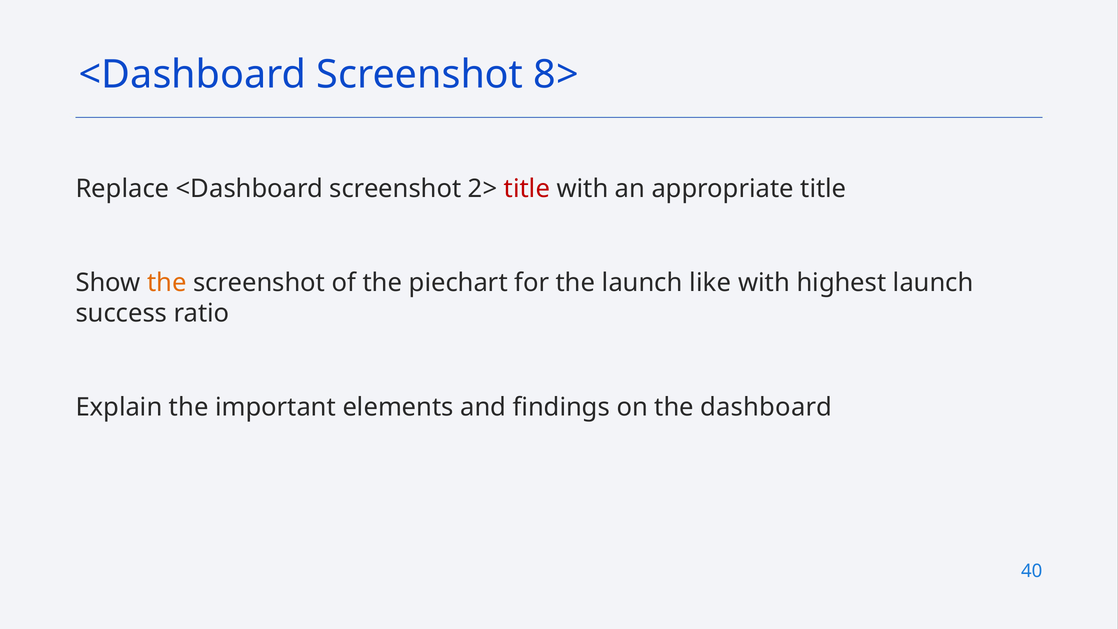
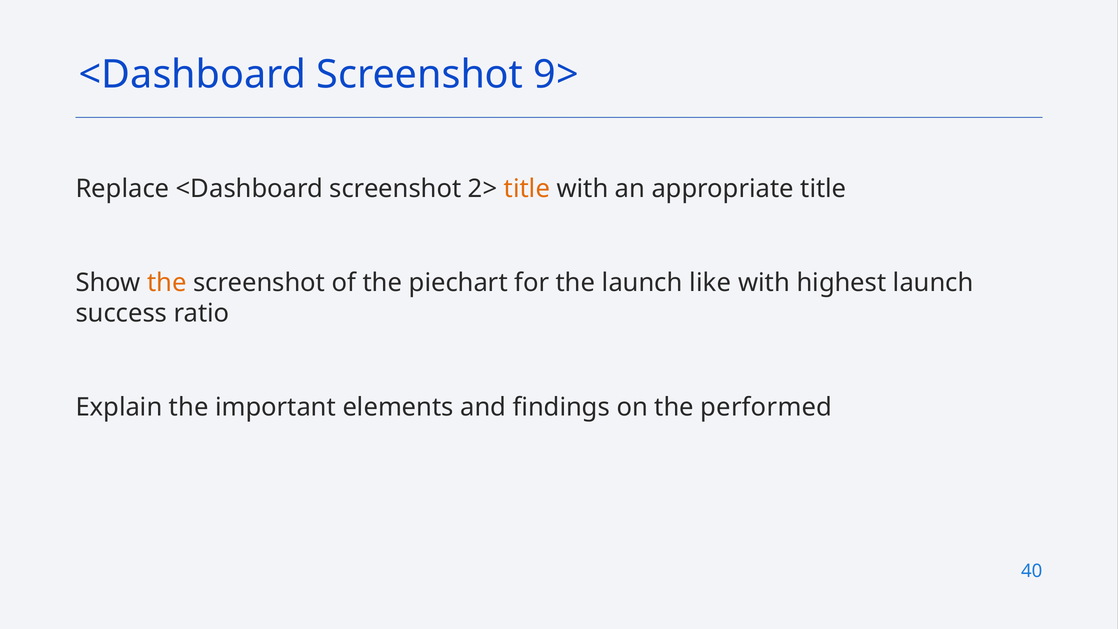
8>: 8> -> 9>
title at (527, 189) colour: red -> orange
dashboard: dashboard -> performed
